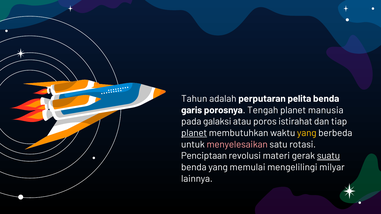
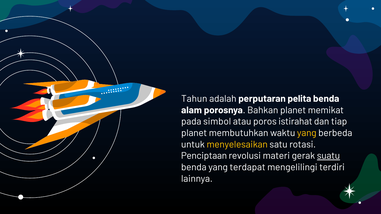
garis: garis -> alam
Tengah: Tengah -> Bahkan
manusia: manusia -> memikat
galaksi: galaksi -> simbol
planet at (194, 133) underline: present -> none
menyelesaikan colour: pink -> yellow
memulai: memulai -> terdapat
milyar: milyar -> terdiri
